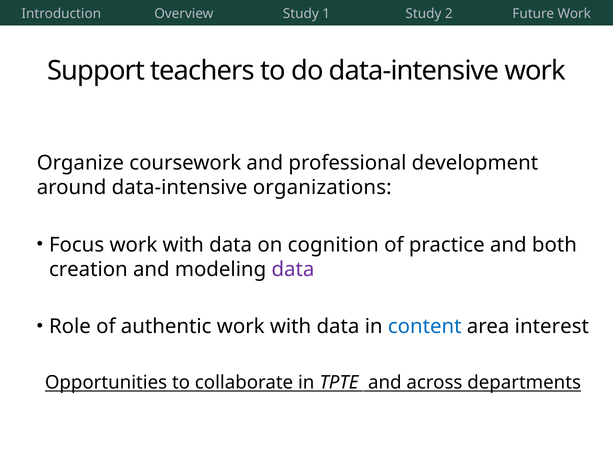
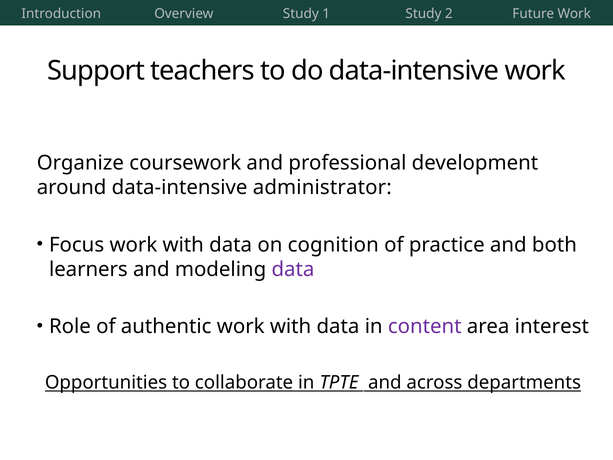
organizations: organizations -> administrator
creation: creation -> learners
content colour: blue -> purple
